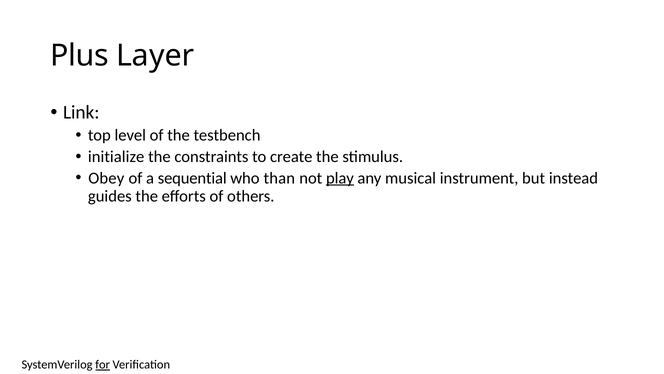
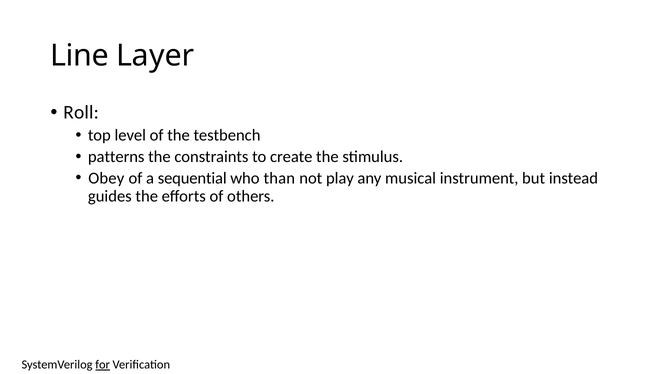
Plus: Plus -> Line
Link: Link -> Roll
initialize: initialize -> patterns
play underline: present -> none
